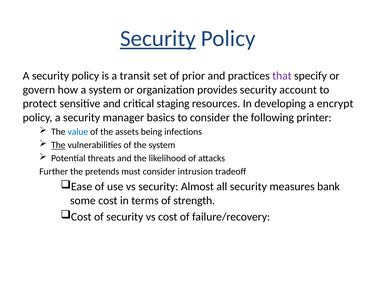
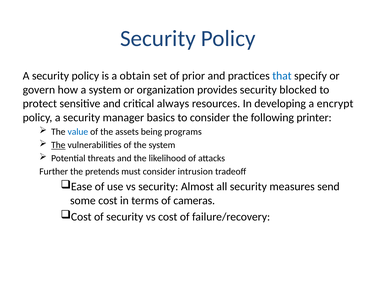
Security at (158, 39) underline: present -> none
transit: transit -> obtain
that colour: purple -> blue
account: account -> blocked
staging: staging -> always
infections: infections -> programs
bank: bank -> send
strength: strength -> cameras
